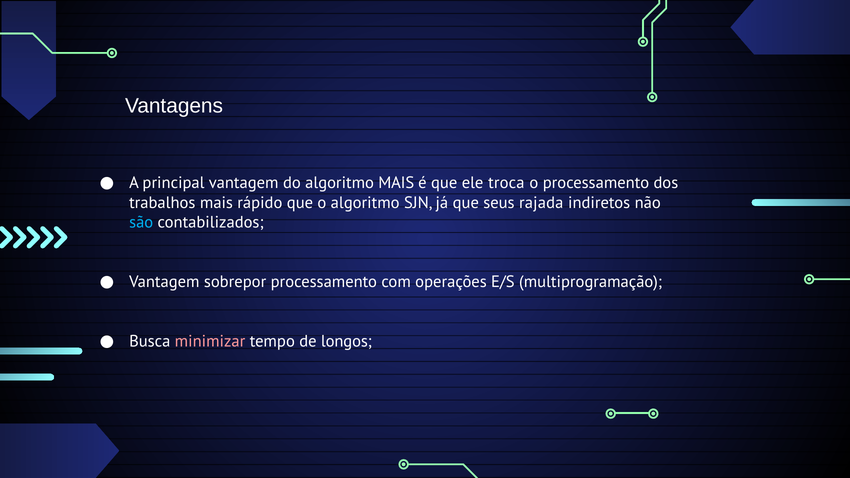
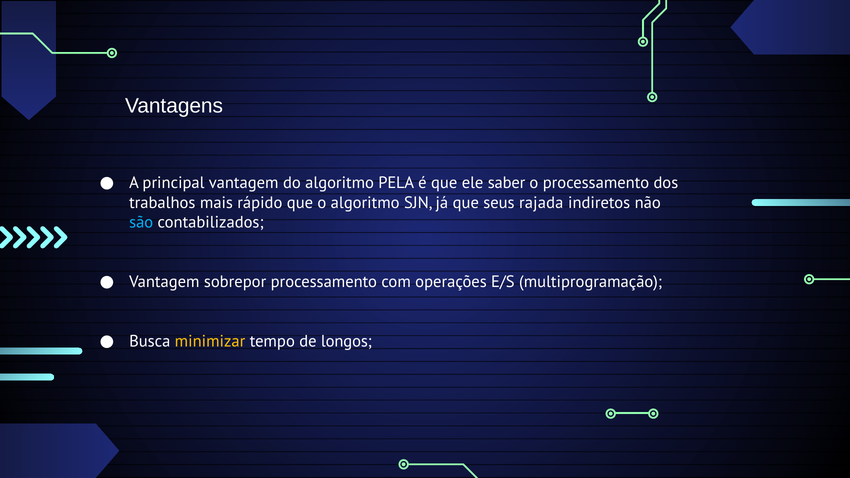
algoritmo MAIS: MAIS -> PELA
troca: troca -> saber
minimizar colour: pink -> yellow
